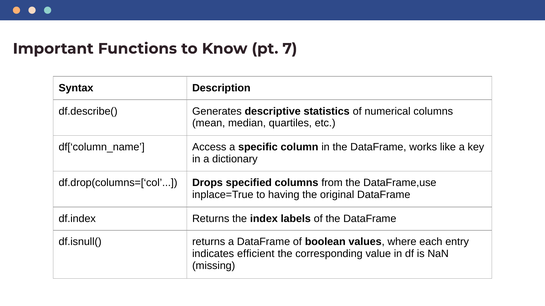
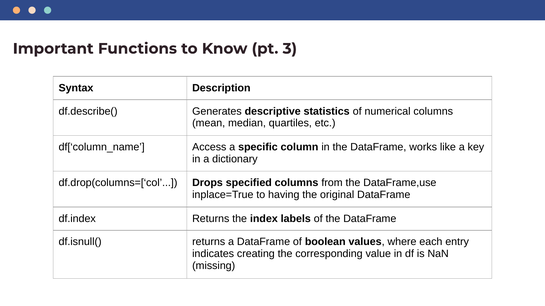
7: 7 -> 3
efficient: efficient -> creating
